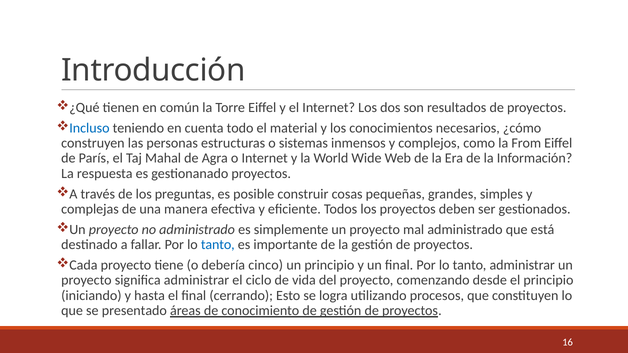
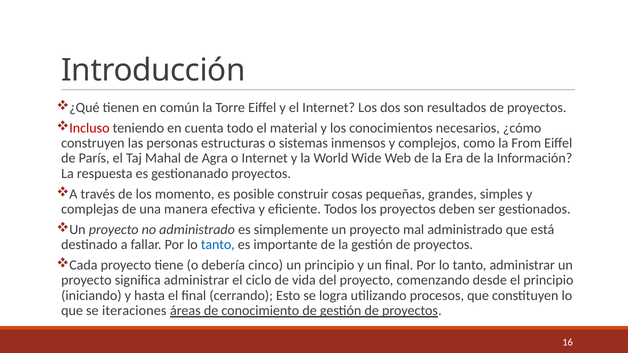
Incluso colour: blue -> red
preguntas: preguntas -> momento
presentado: presentado -> iteraciones
